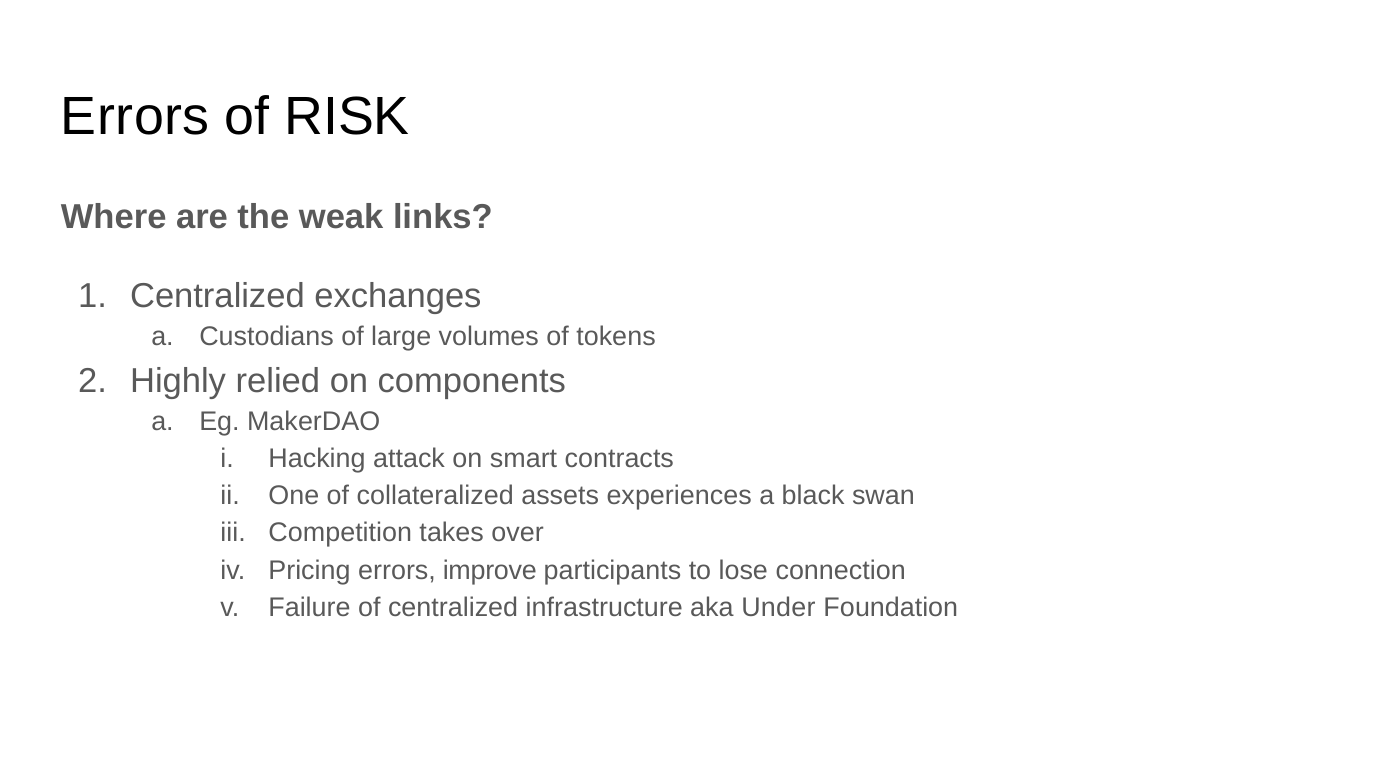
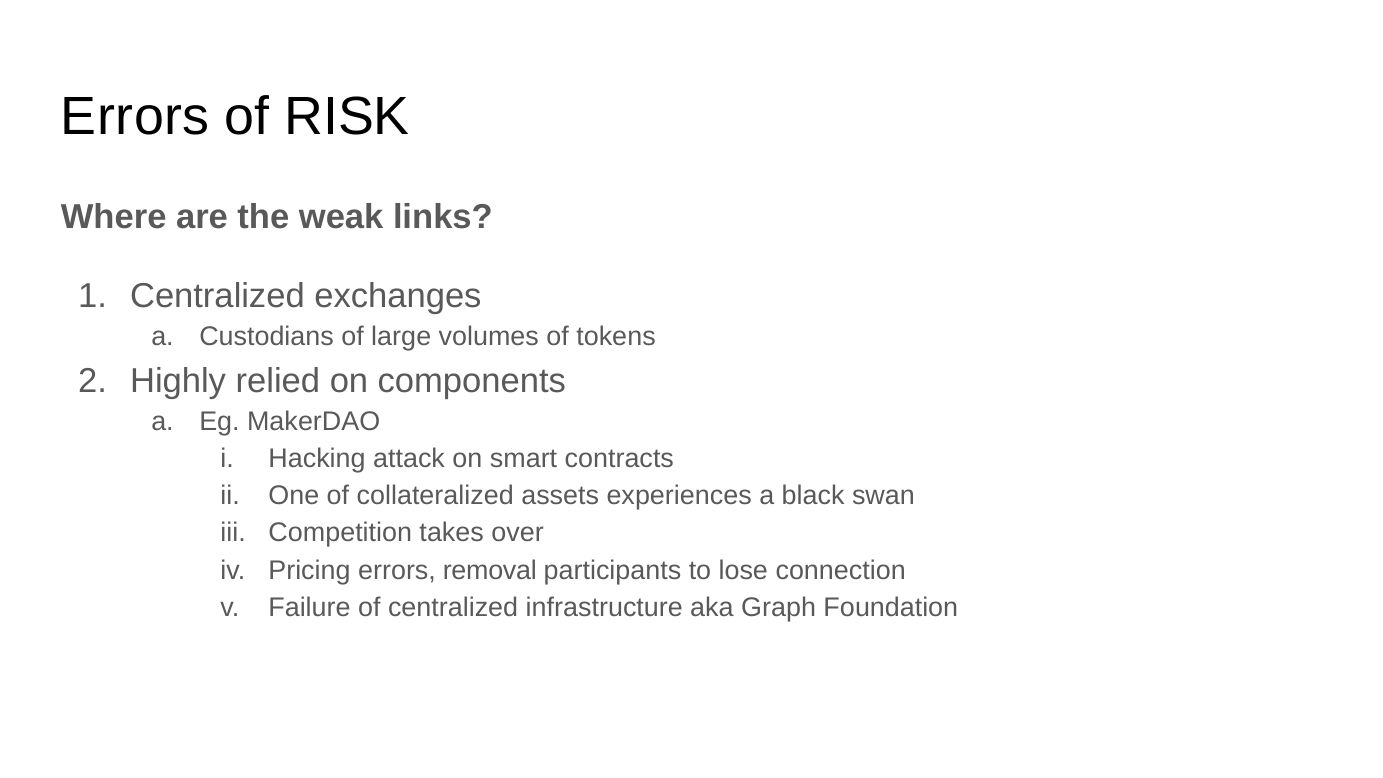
improve: improve -> removal
Under: Under -> Graph
